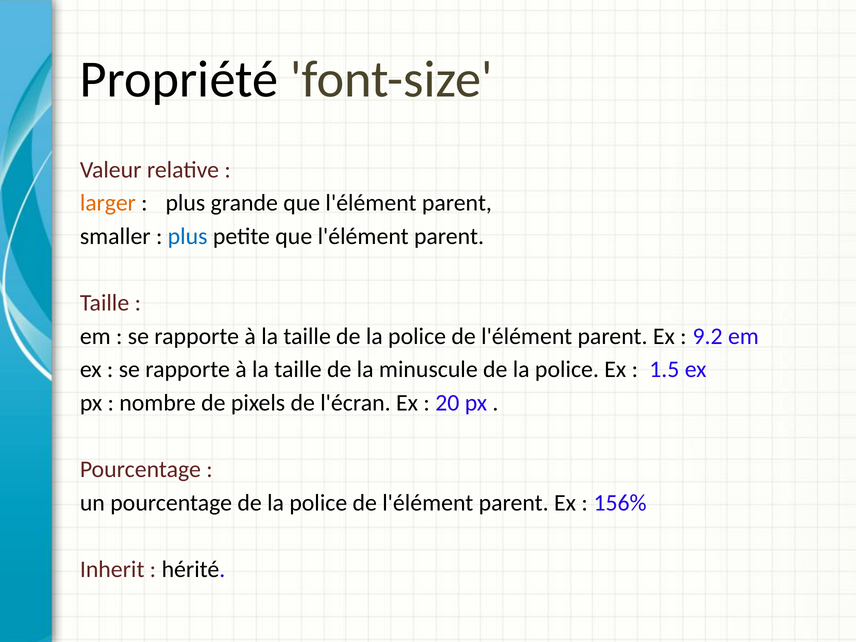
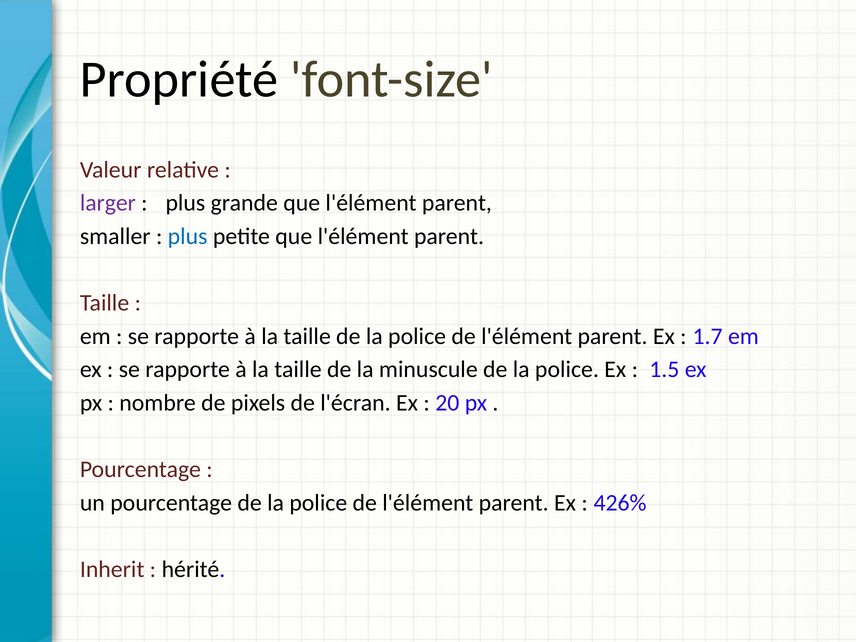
larger colour: orange -> purple
9.2: 9.2 -> 1.7
156%: 156% -> 426%
